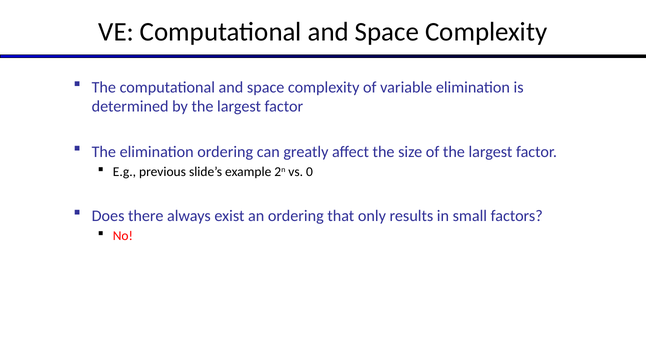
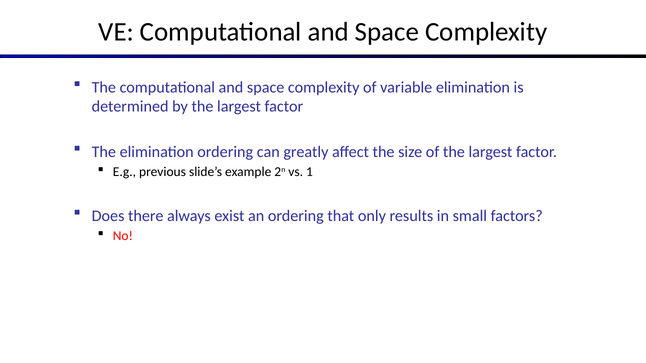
0: 0 -> 1
